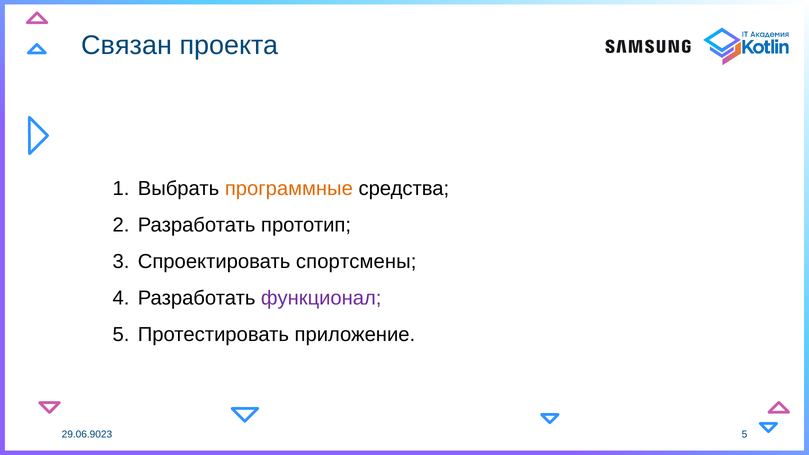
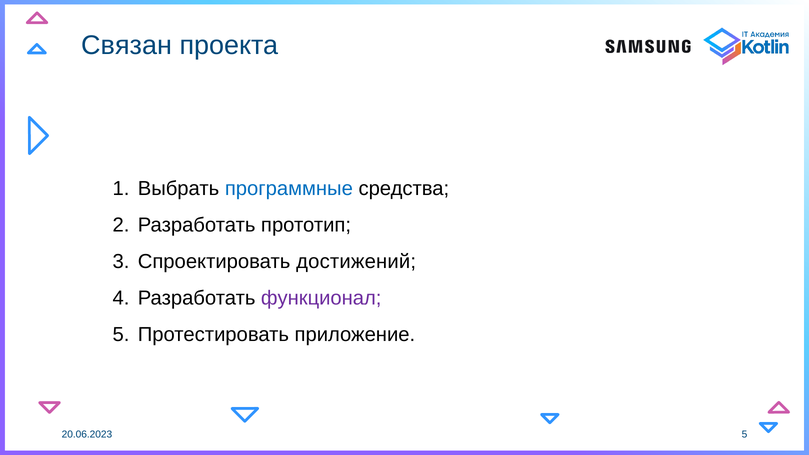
программные colour: orange -> blue
спортсмены: спортсмены -> достижений
29.06.9023: 29.06.9023 -> 20.06.2023
